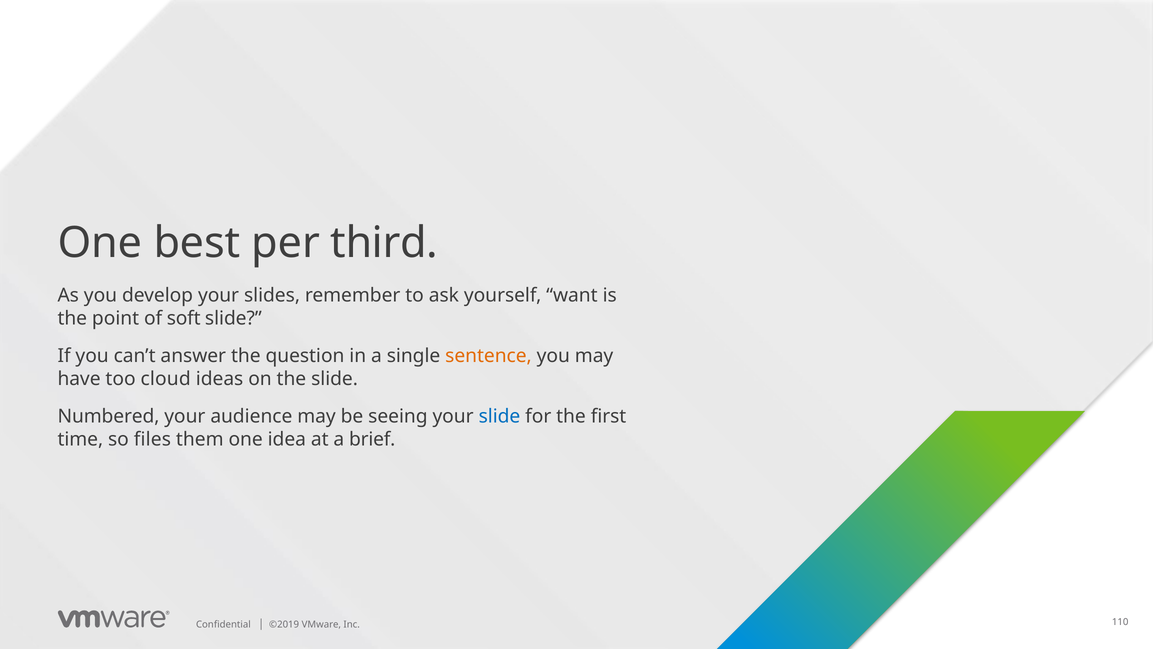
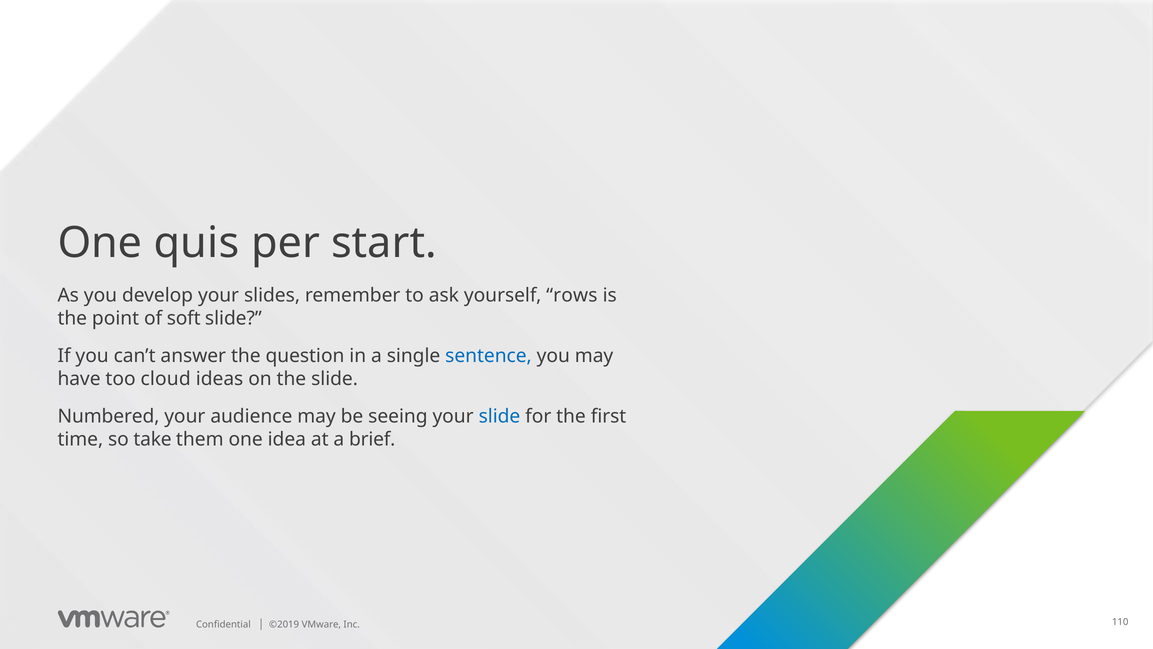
best: best -> quis
third: third -> start
want: want -> rows
sentence colour: orange -> blue
files: files -> take
